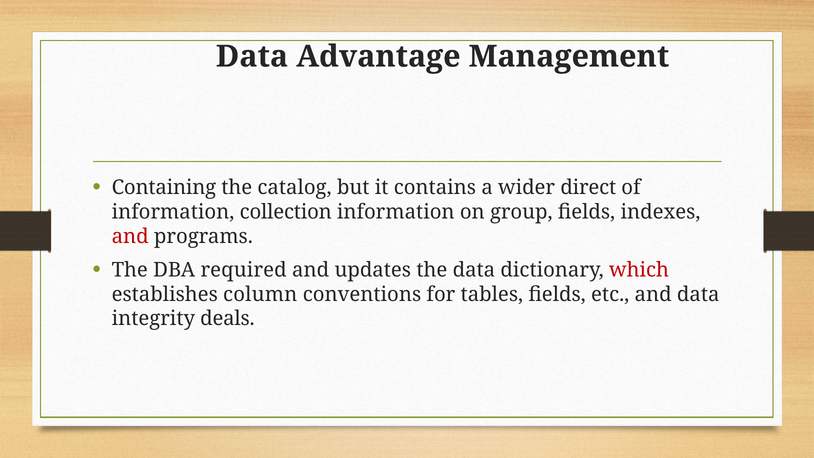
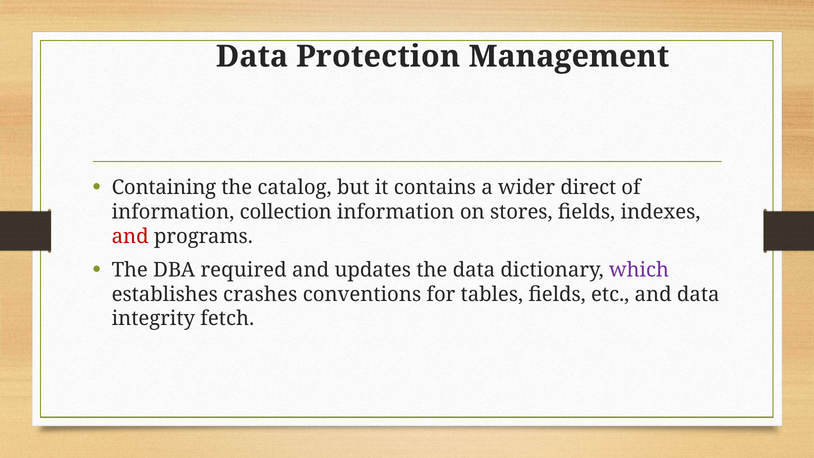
Advantage: Advantage -> Protection
group: group -> stores
which colour: red -> purple
column: column -> crashes
deals: deals -> fetch
